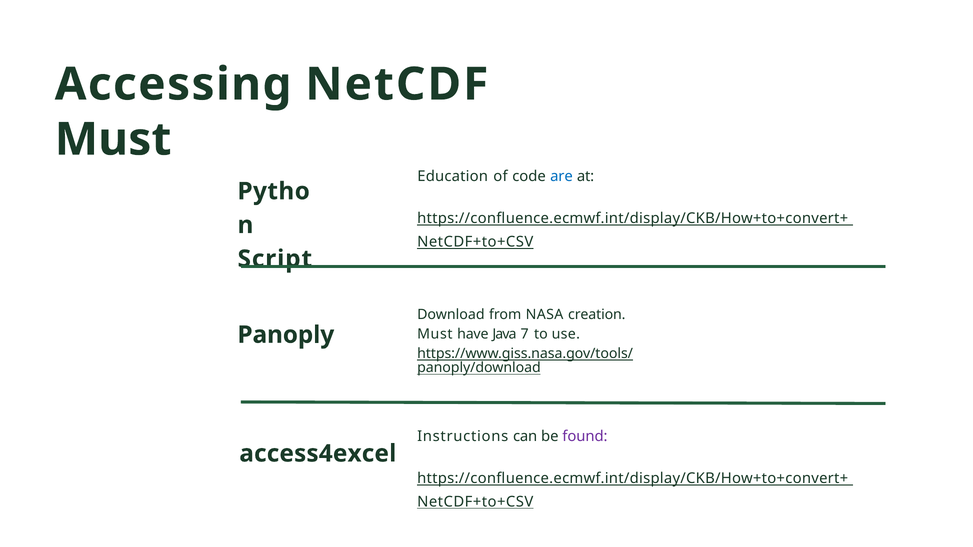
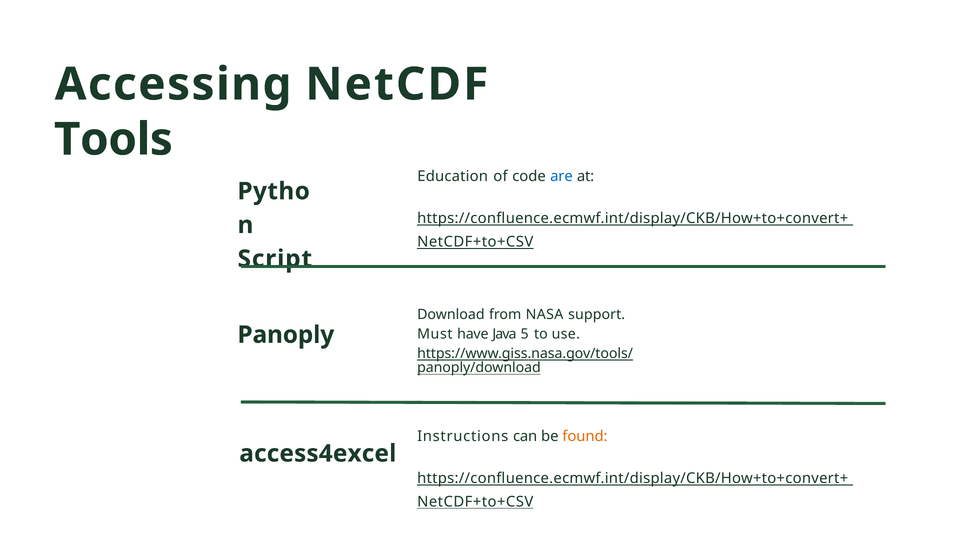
Must at (113, 140): Must -> Tools
creation: creation -> support
7: 7 -> 5
found colour: purple -> orange
